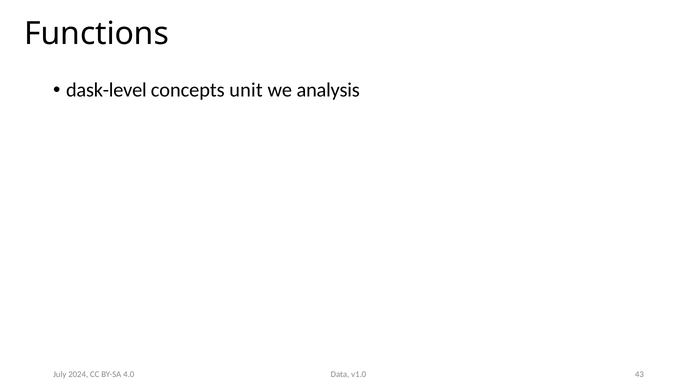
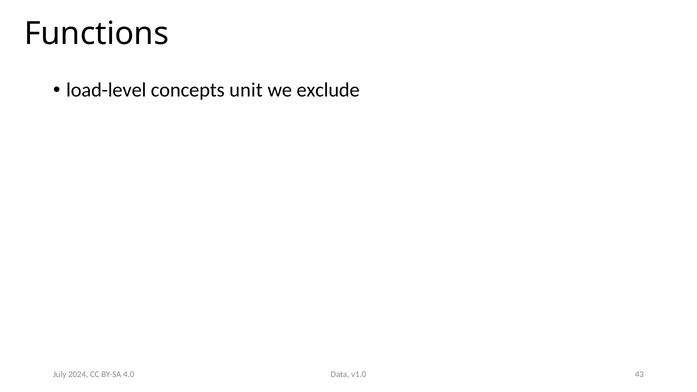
dask-level: dask-level -> load-level
analysis: analysis -> exclude
